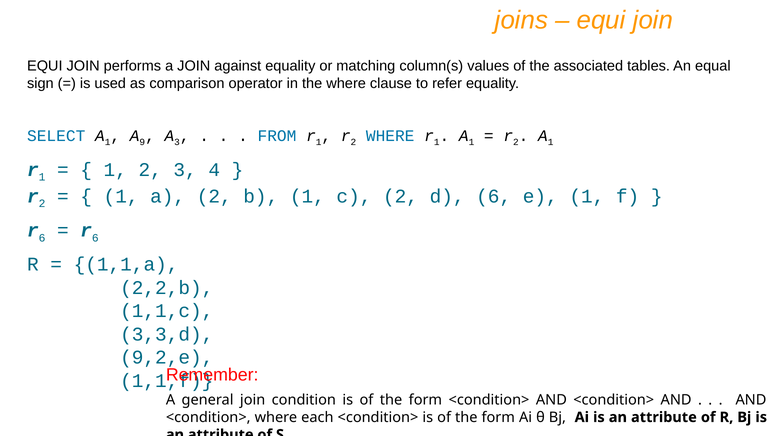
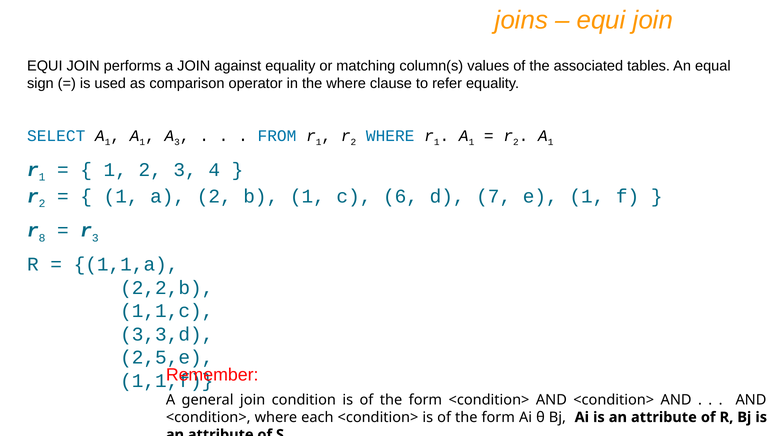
9 at (142, 142): 9 -> 1
c 2: 2 -> 6
d 6: 6 -> 7
6 at (42, 238): 6 -> 8
6 at (95, 238): 6 -> 3
9,2,e: 9,2,e -> 2,5,e
